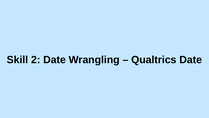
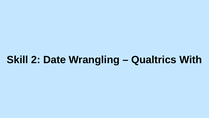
Qualtrics Date: Date -> With
